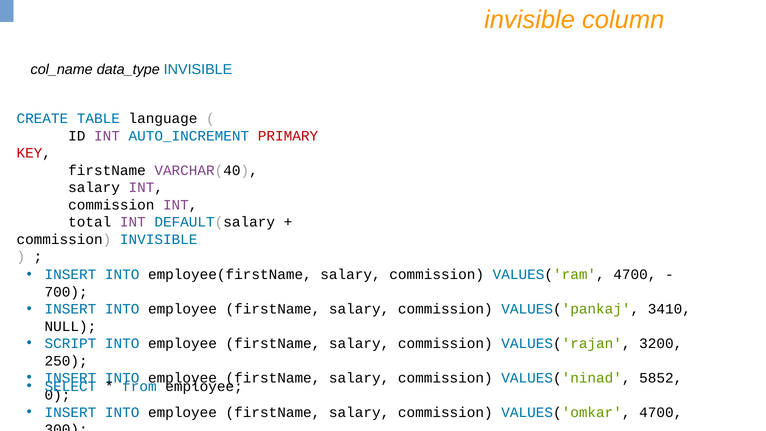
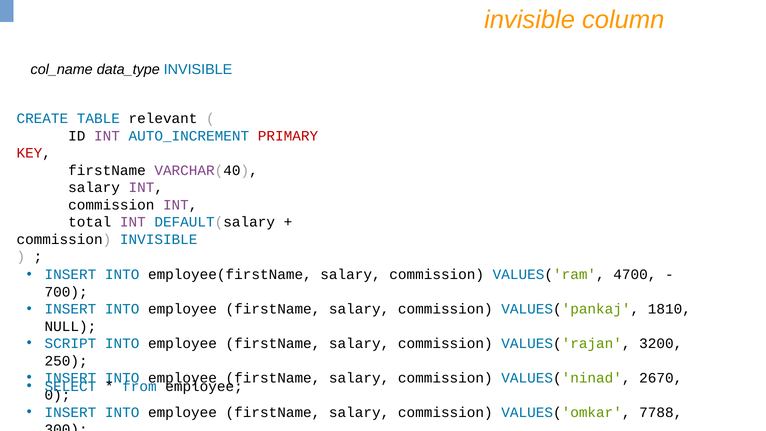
language: language -> relevant
3410: 3410 -> 1810
5852: 5852 -> 2670
VALUES('omkar 4700: 4700 -> 7788
